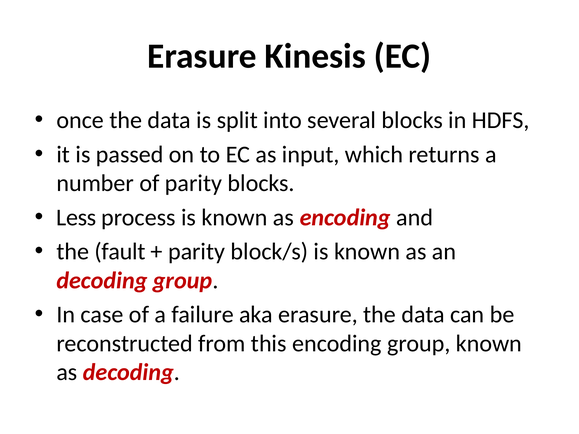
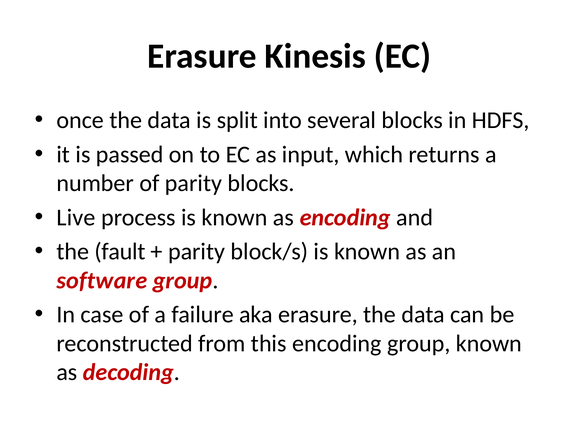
Less: Less -> Live
decoding at (102, 281): decoding -> software
